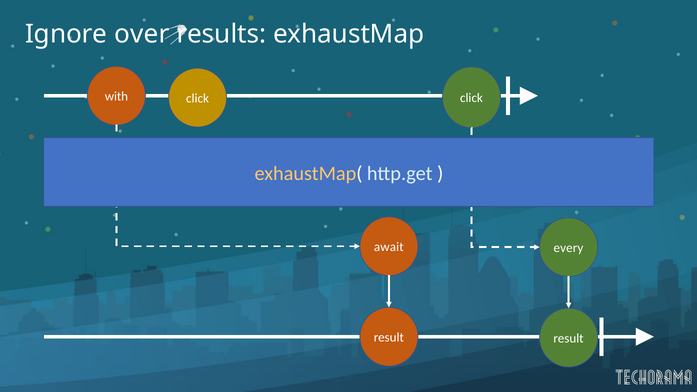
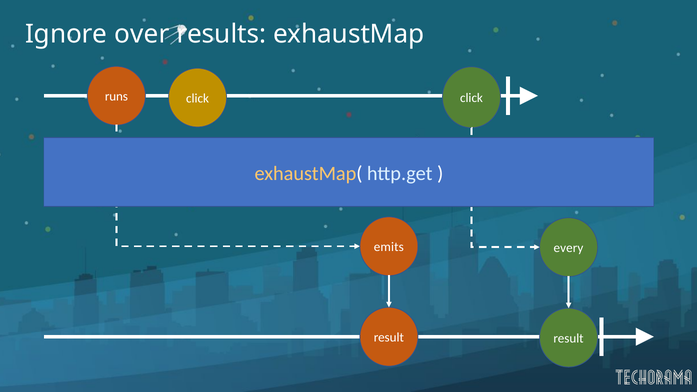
with: with -> runs
await: await -> emits
